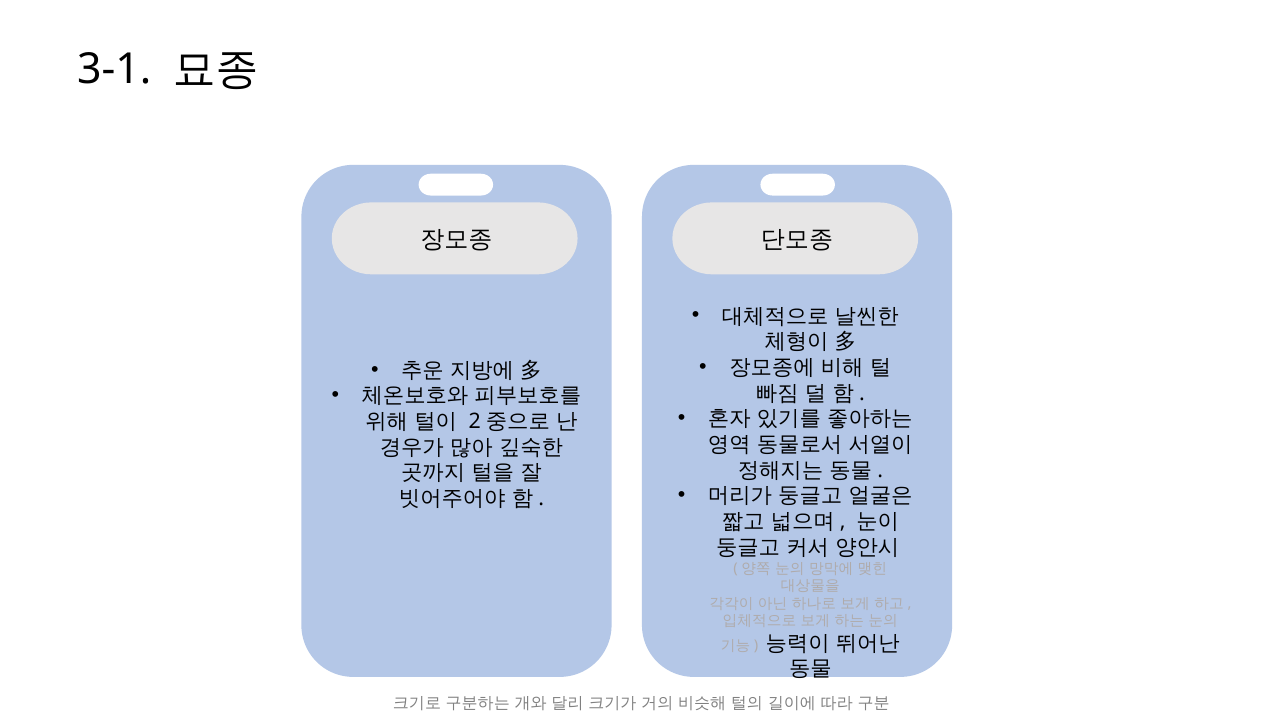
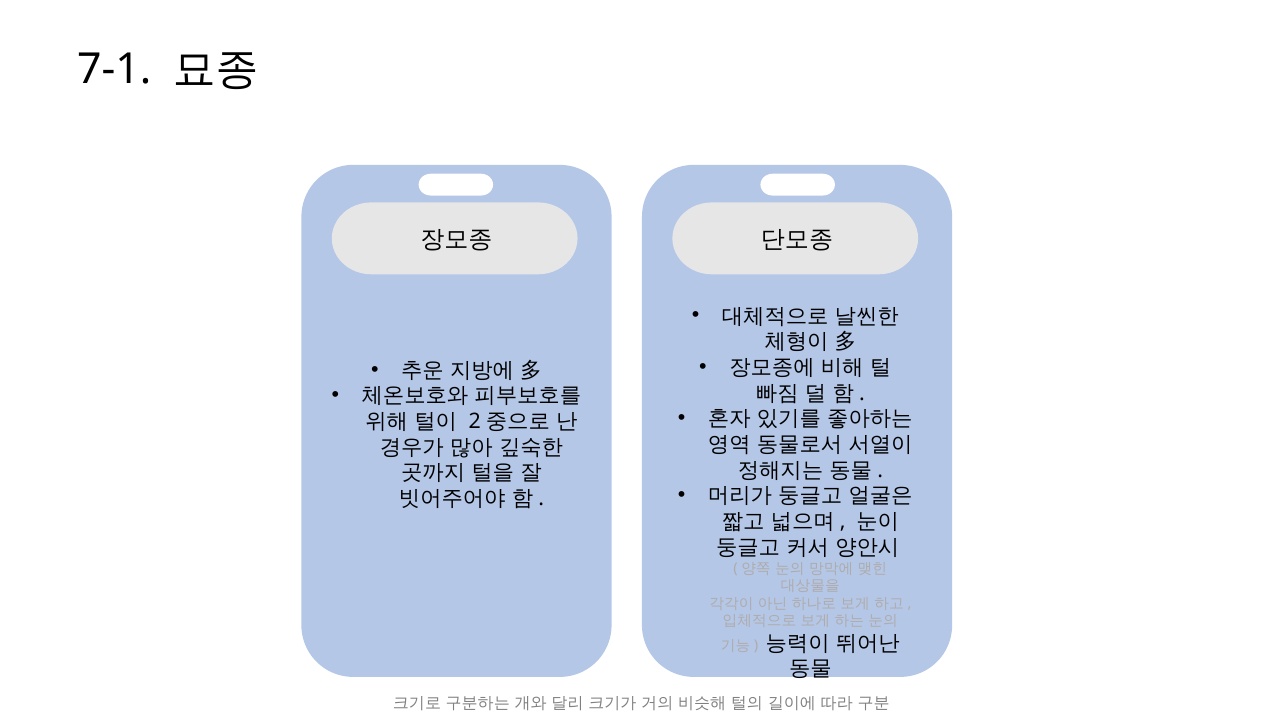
3-1: 3-1 -> 7-1
